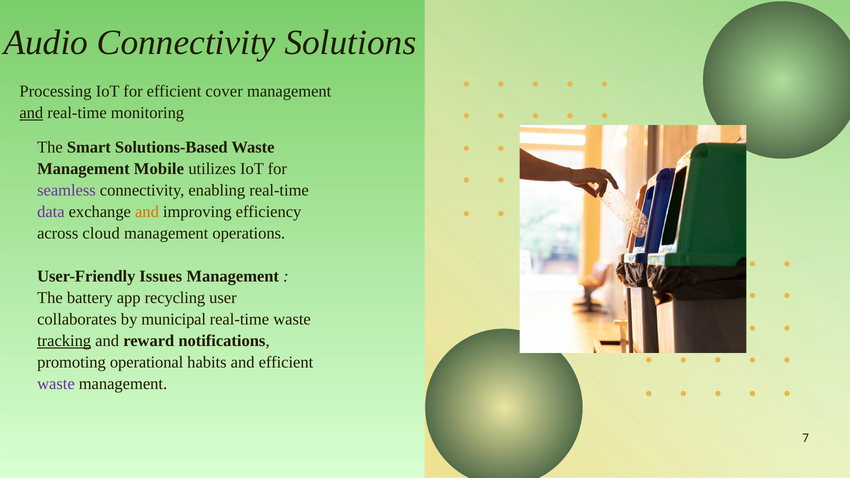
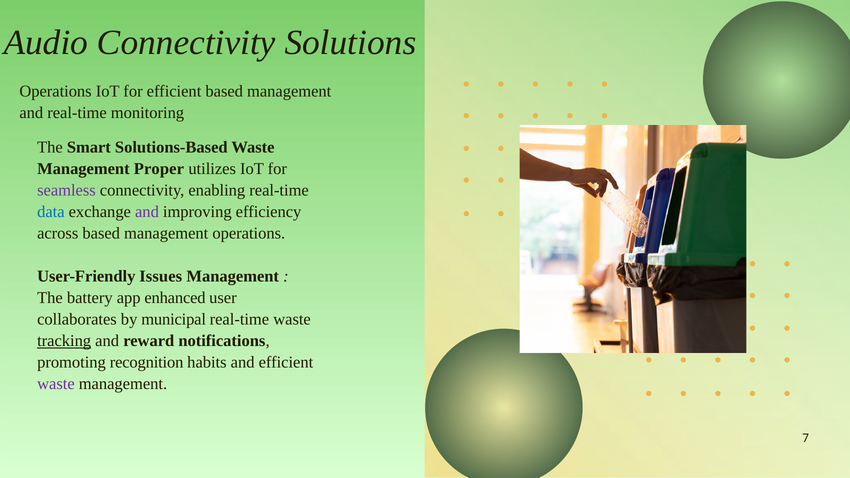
Processing at (55, 91): Processing -> Operations
efficient cover: cover -> based
and at (31, 113) underline: present -> none
Mobile: Mobile -> Proper
data colour: purple -> blue
and at (147, 212) colour: orange -> purple
across cloud: cloud -> based
recycling: recycling -> enhanced
operational: operational -> recognition
